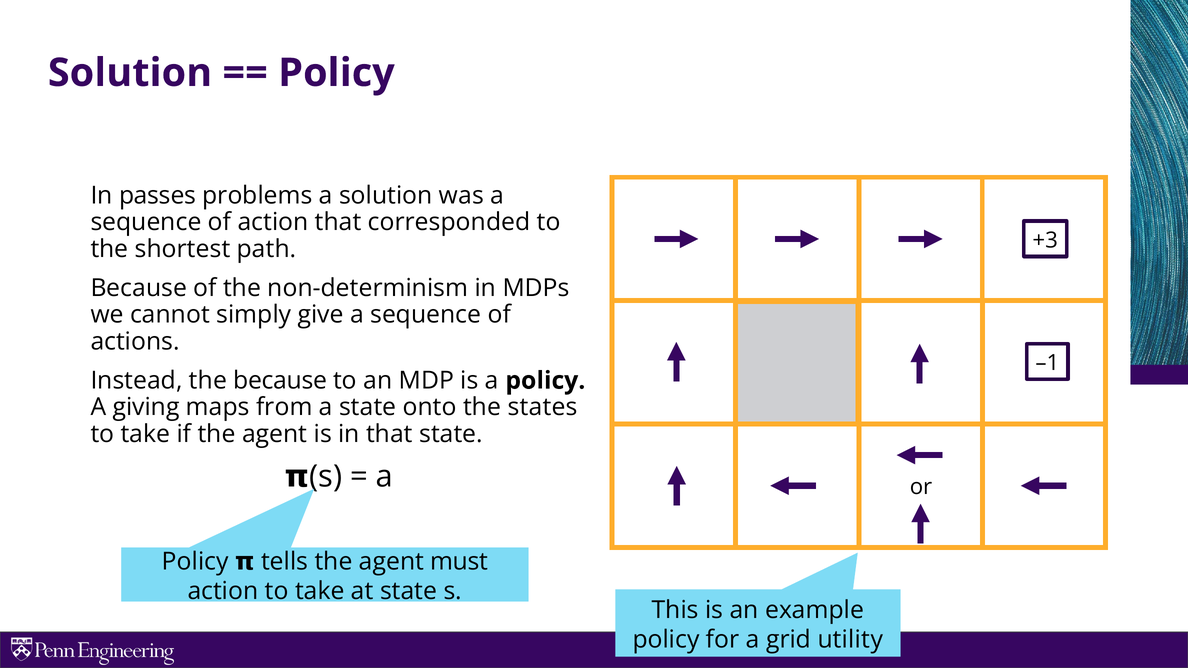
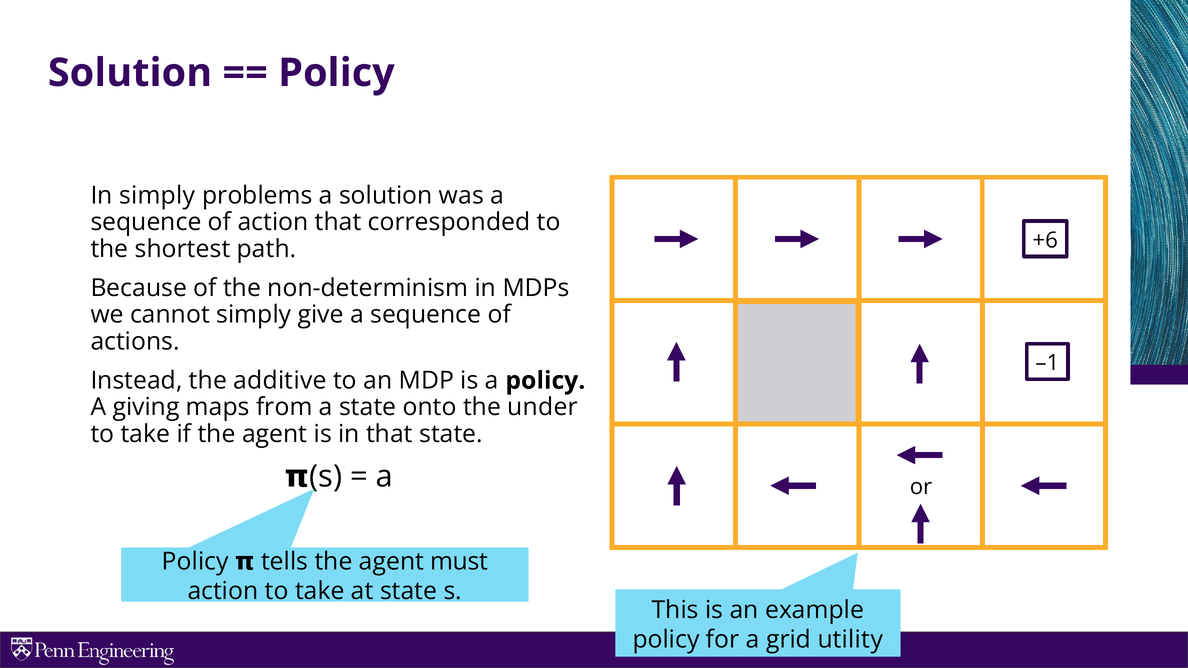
In passes: passes -> simply
+3: +3 -> +6
the because: because -> additive
states: states -> under
